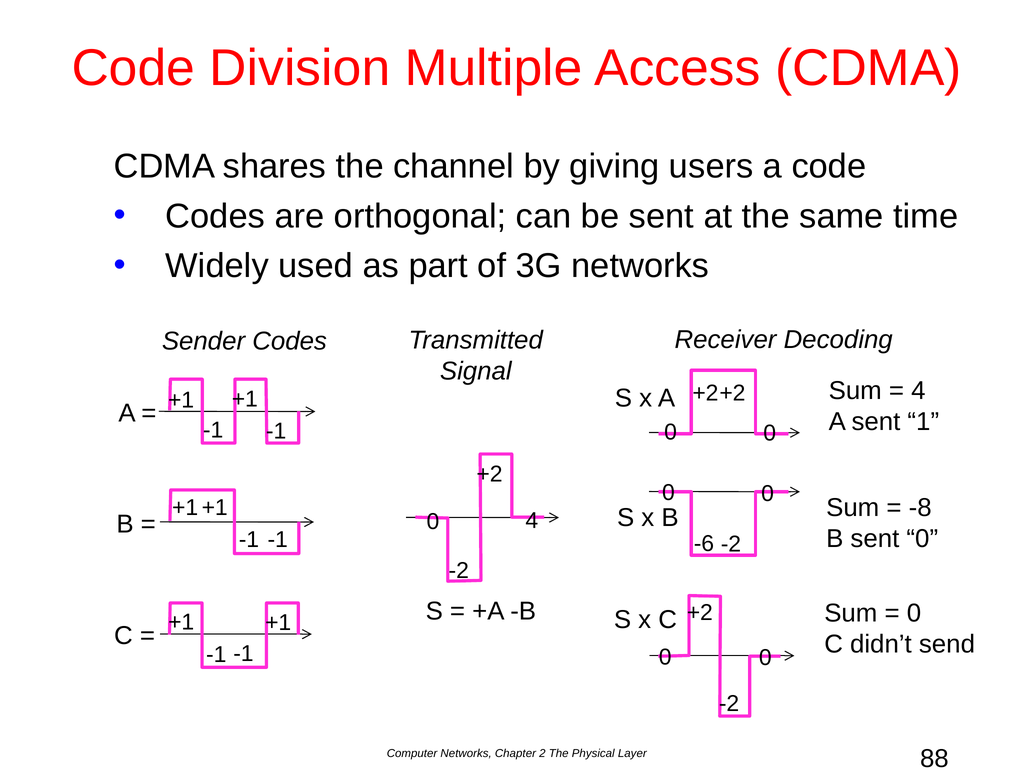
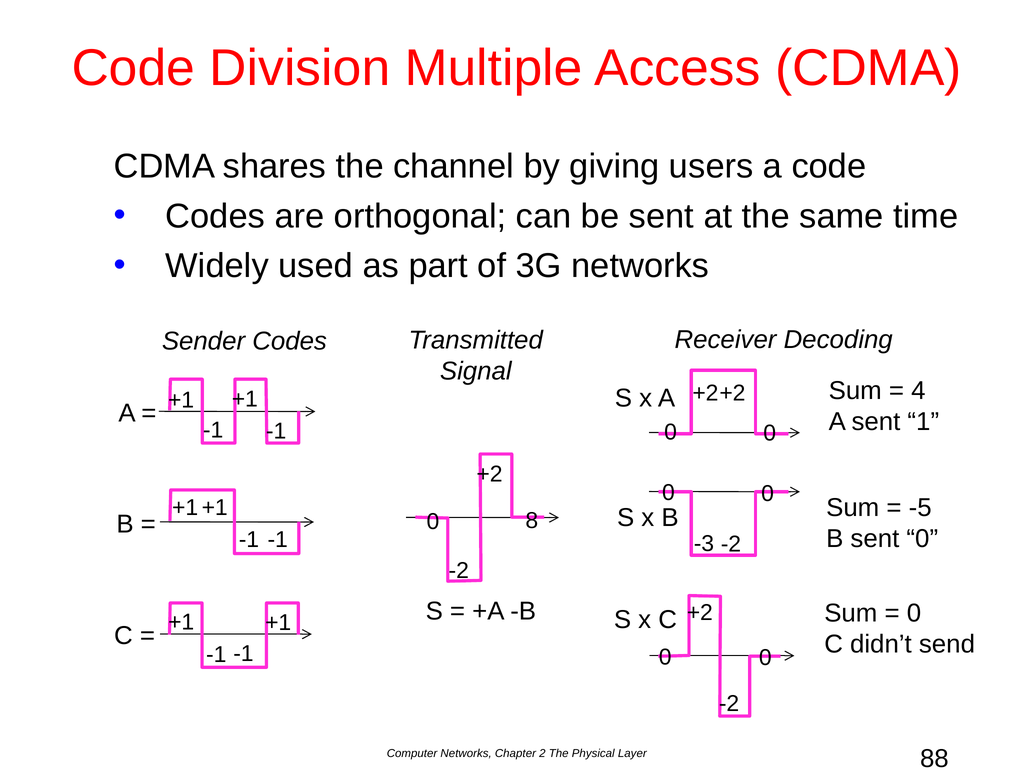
-8: -8 -> -5
0 4: 4 -> 8
-6: -6 -> -3
